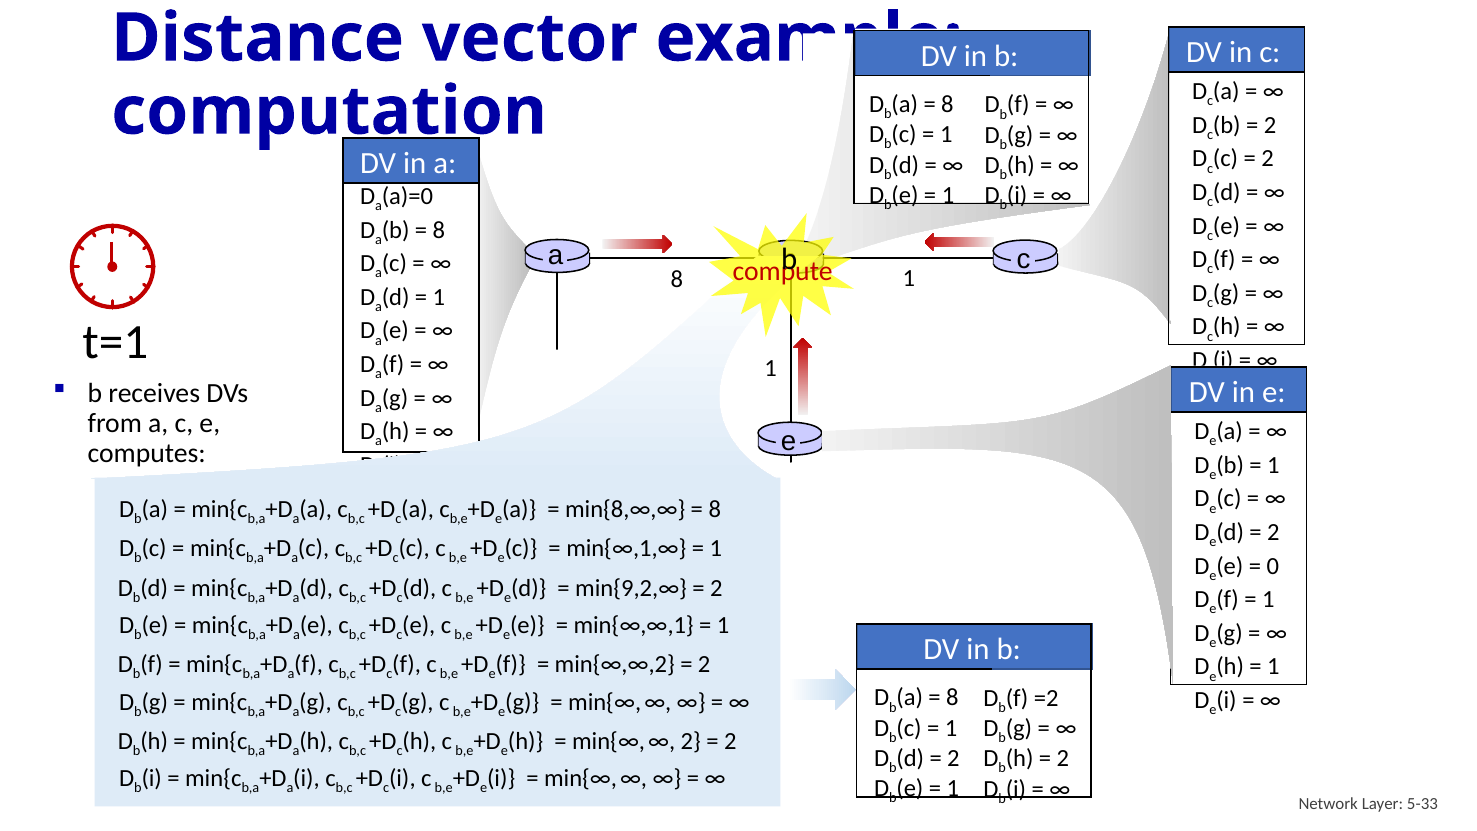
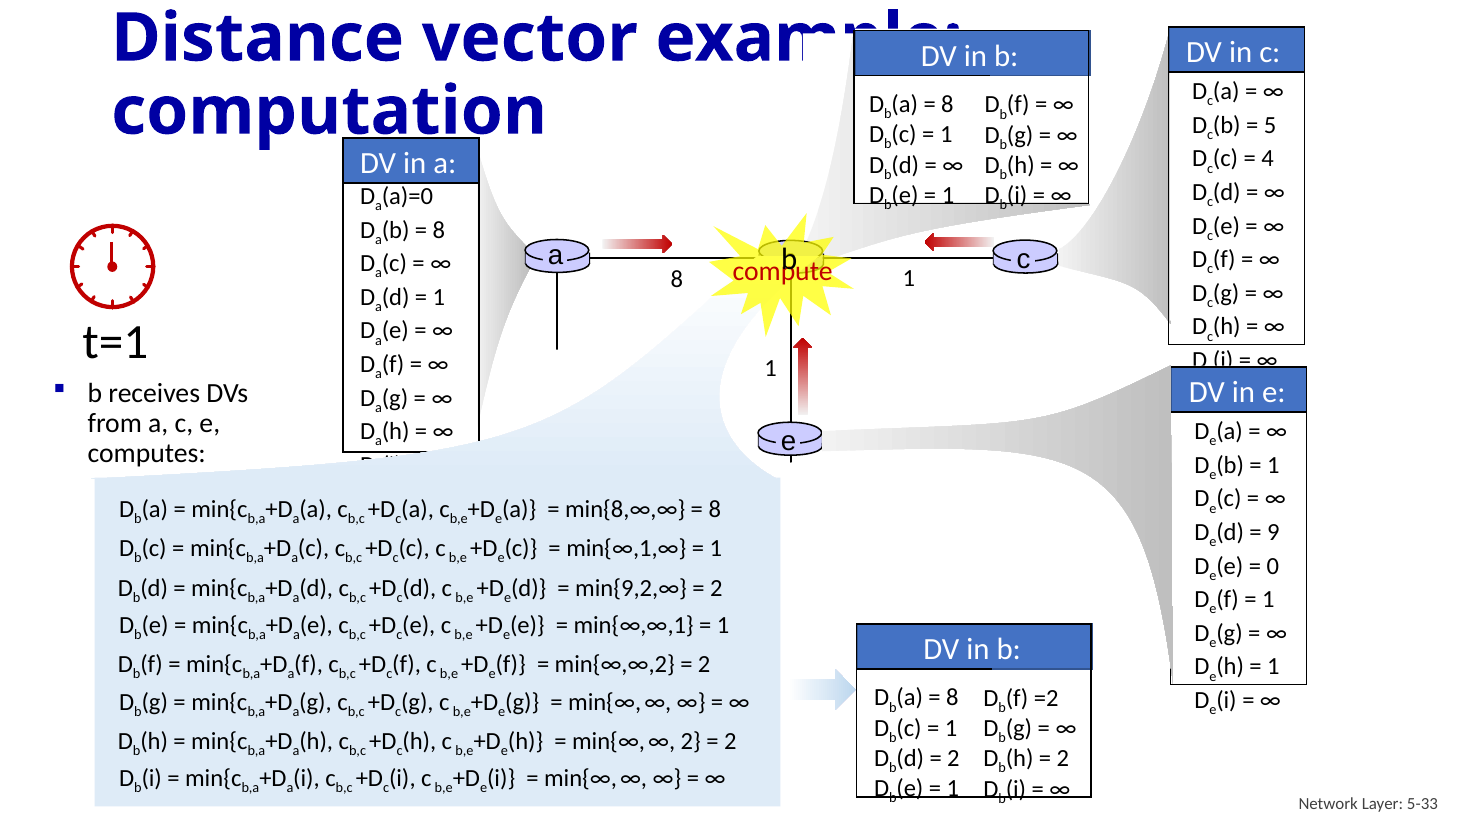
2 at (1270, 125): 2 -> 5
2 at (1268, 159): 2 -> 4
2 at (1273, 532): 2 -> 9
